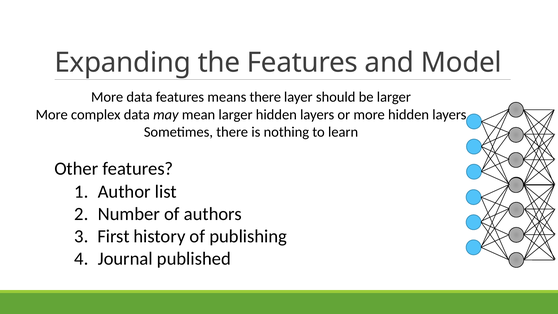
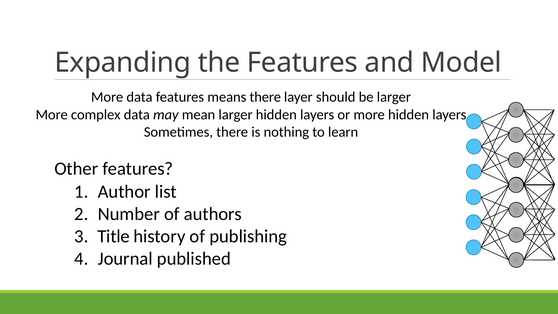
First: First -> Title
